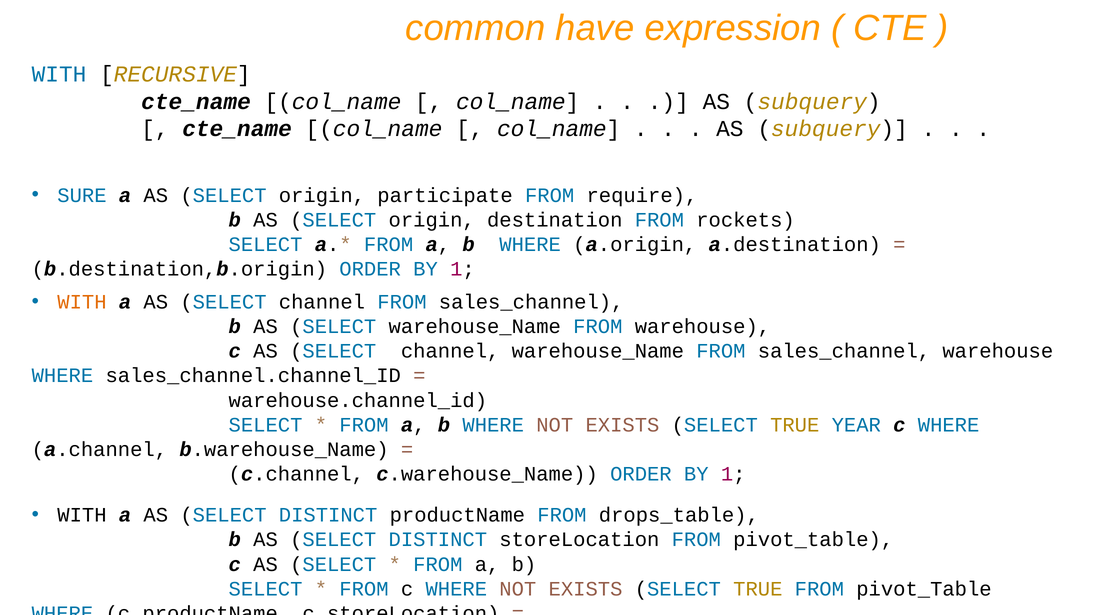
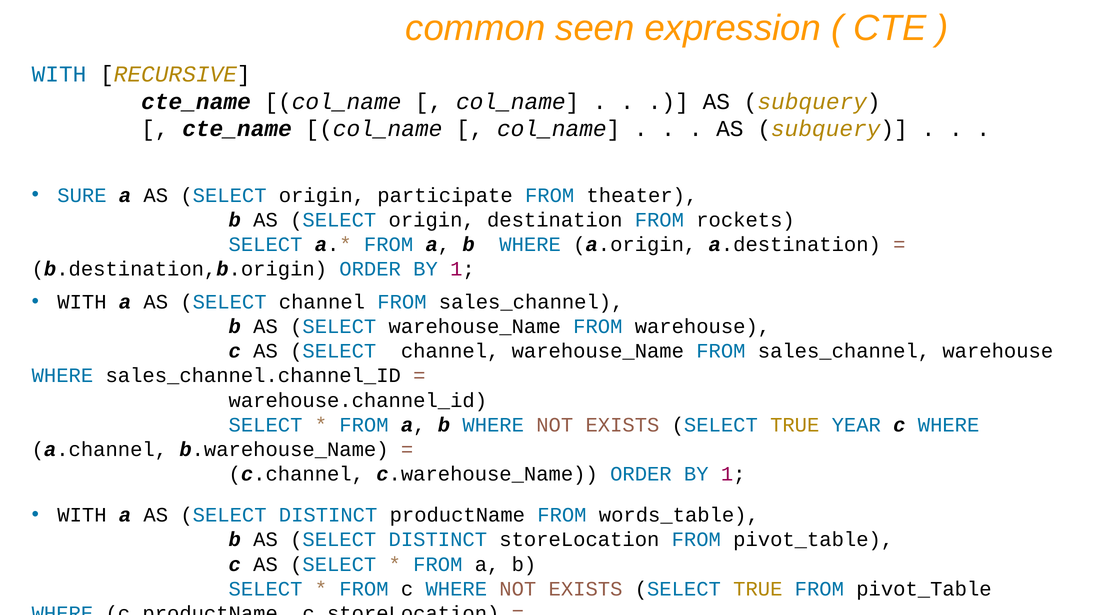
have: have -> seen
require: require -> theater
WITH at (82, 302) colour: orange -> black
drops_table: drops_table -> words_table
